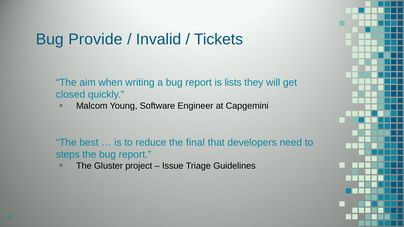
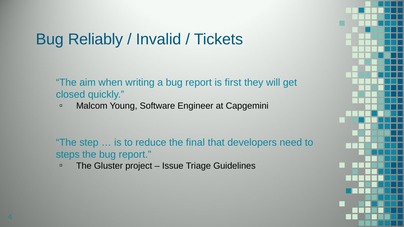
Provide: Provide -> Reliably
lists: lists -> first
best: best -> step
